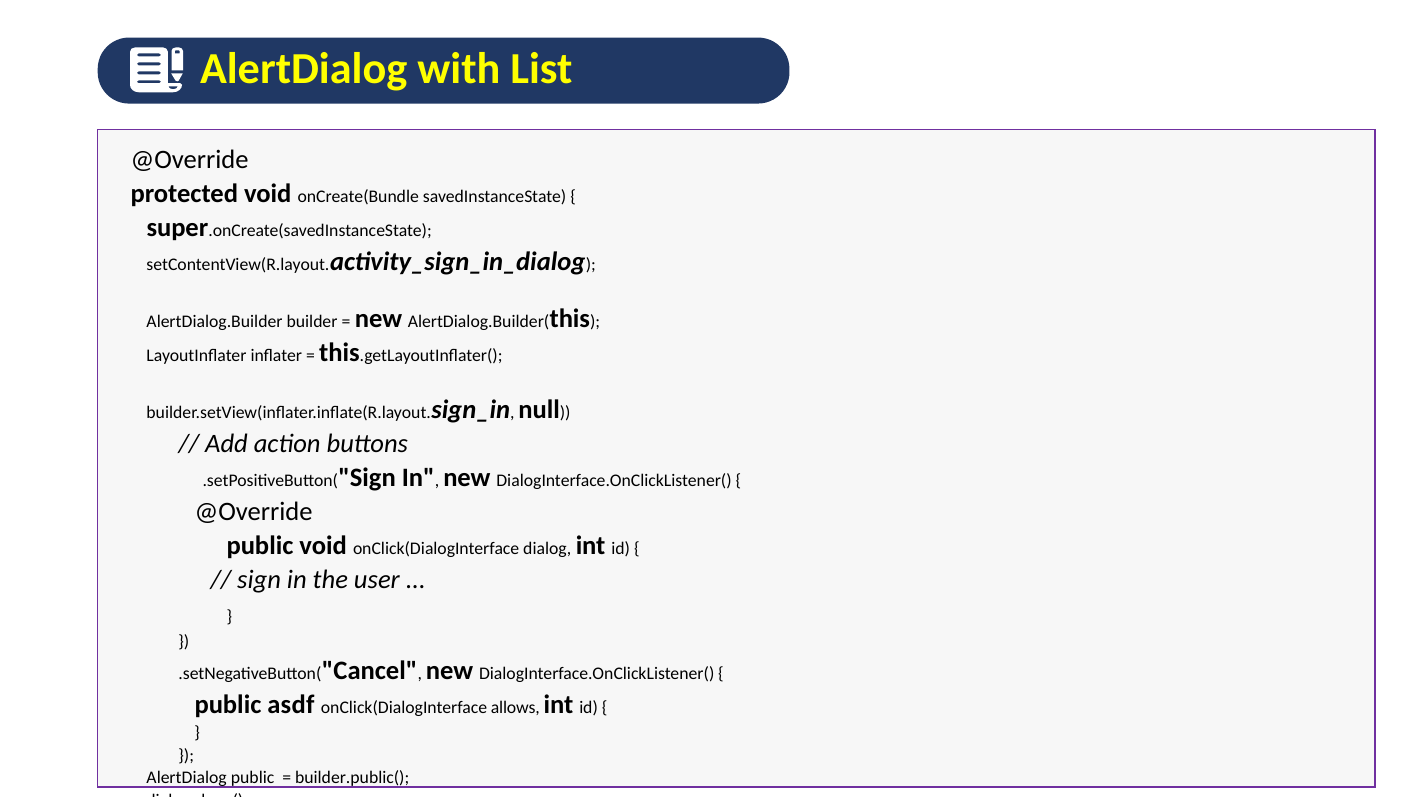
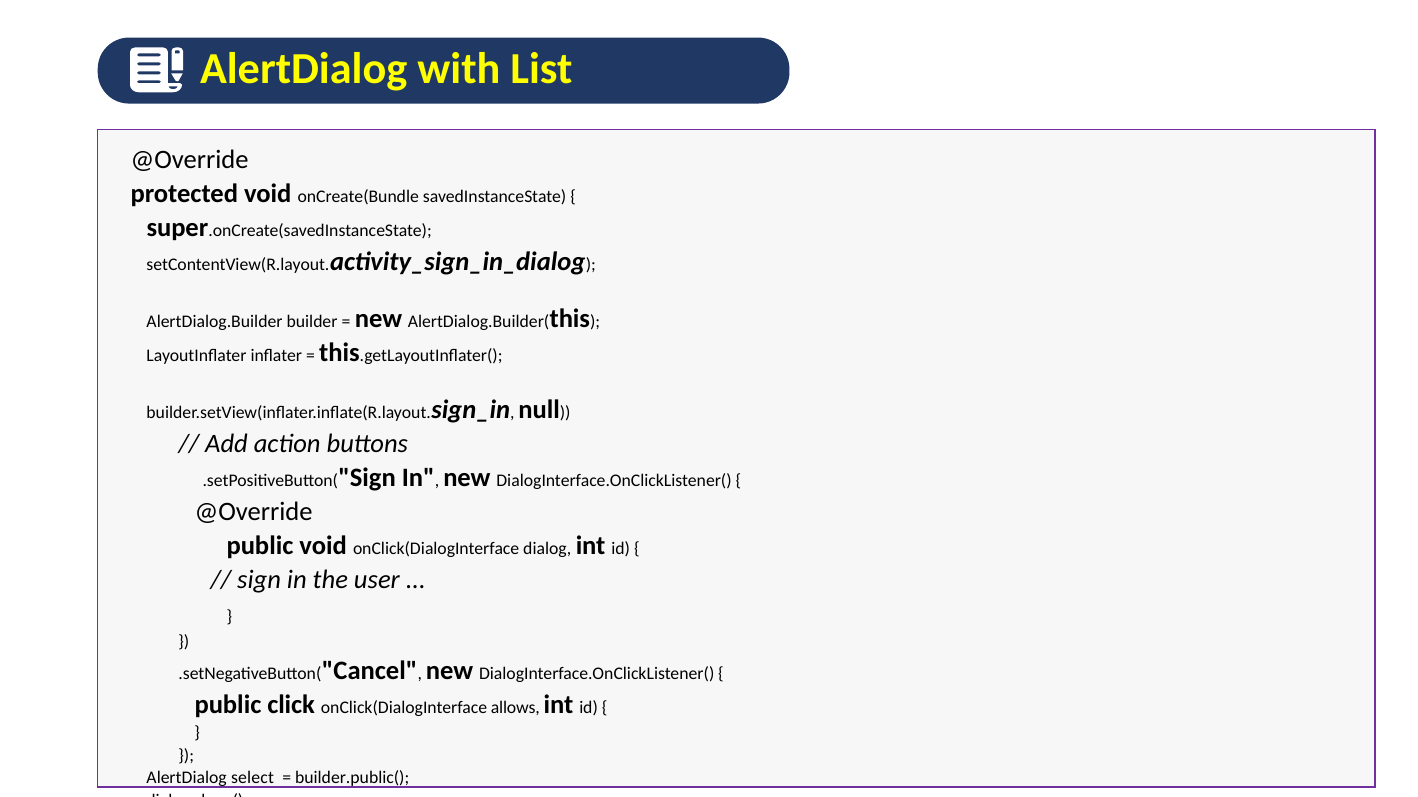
asdf: asdf -> click
AlertDialog public: public -> select
